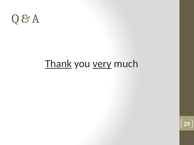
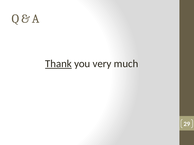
very underline: present -> none
